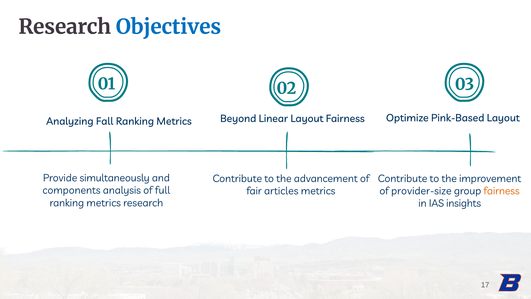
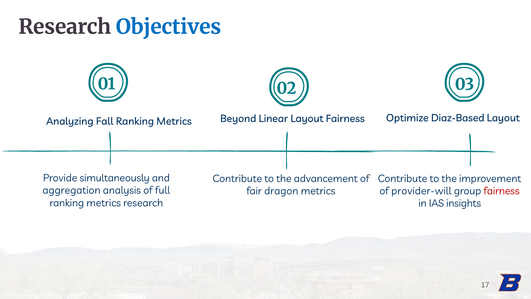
Pink-Based: Pink-Based -> Diaz-Based
components: components -> aggregation
articles: articles -> dragon
provider-size: provider-size -> provider-will
fairness at (502, 191) colour: orange -> red
